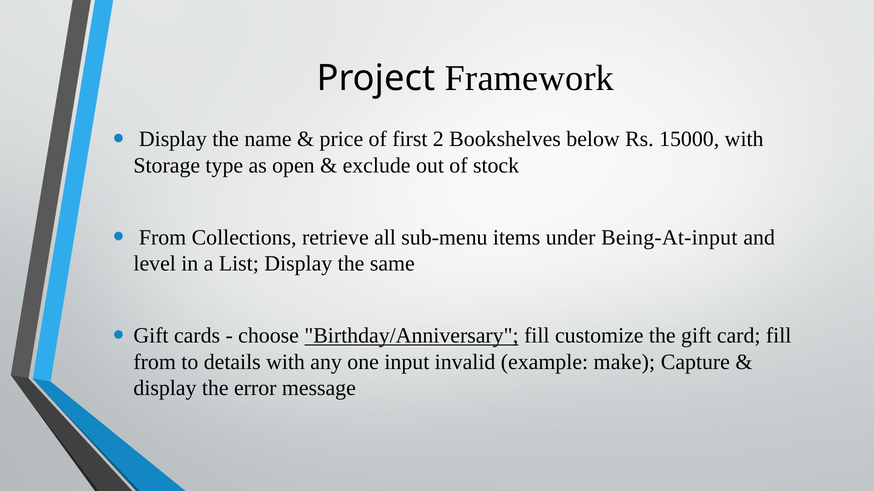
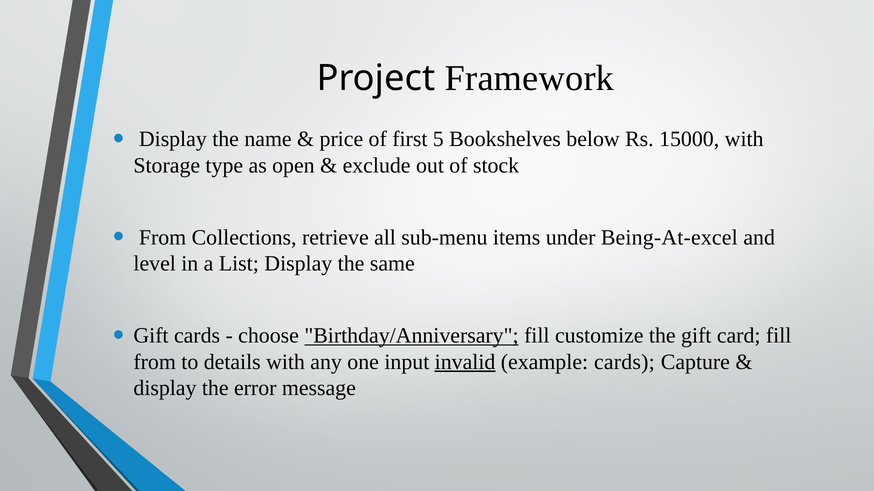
2: 2 -> 5
Being-At-input: Being-At-input -> Being-At-excel
invalid underline: none -> present
example make: make -> cards
